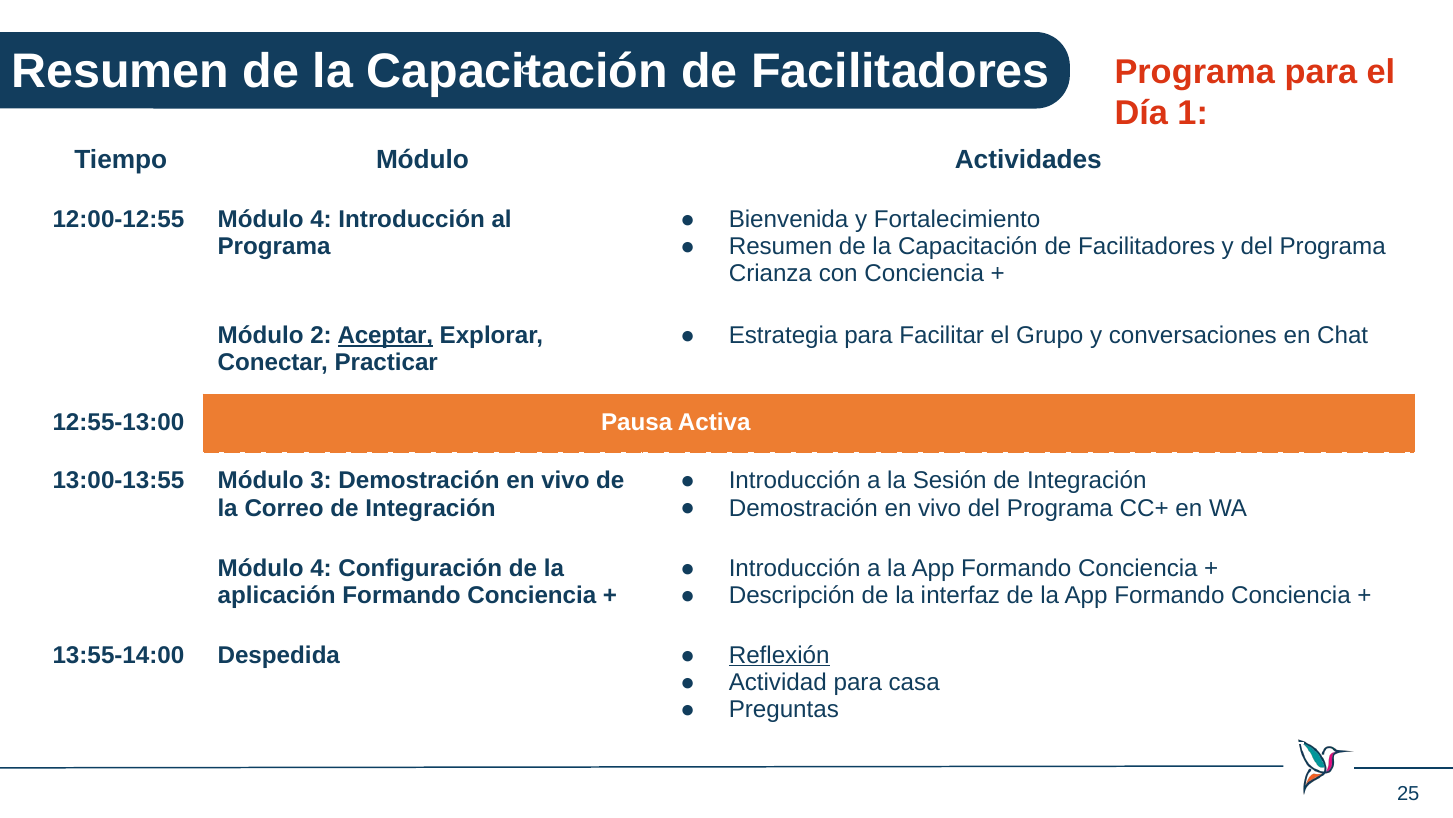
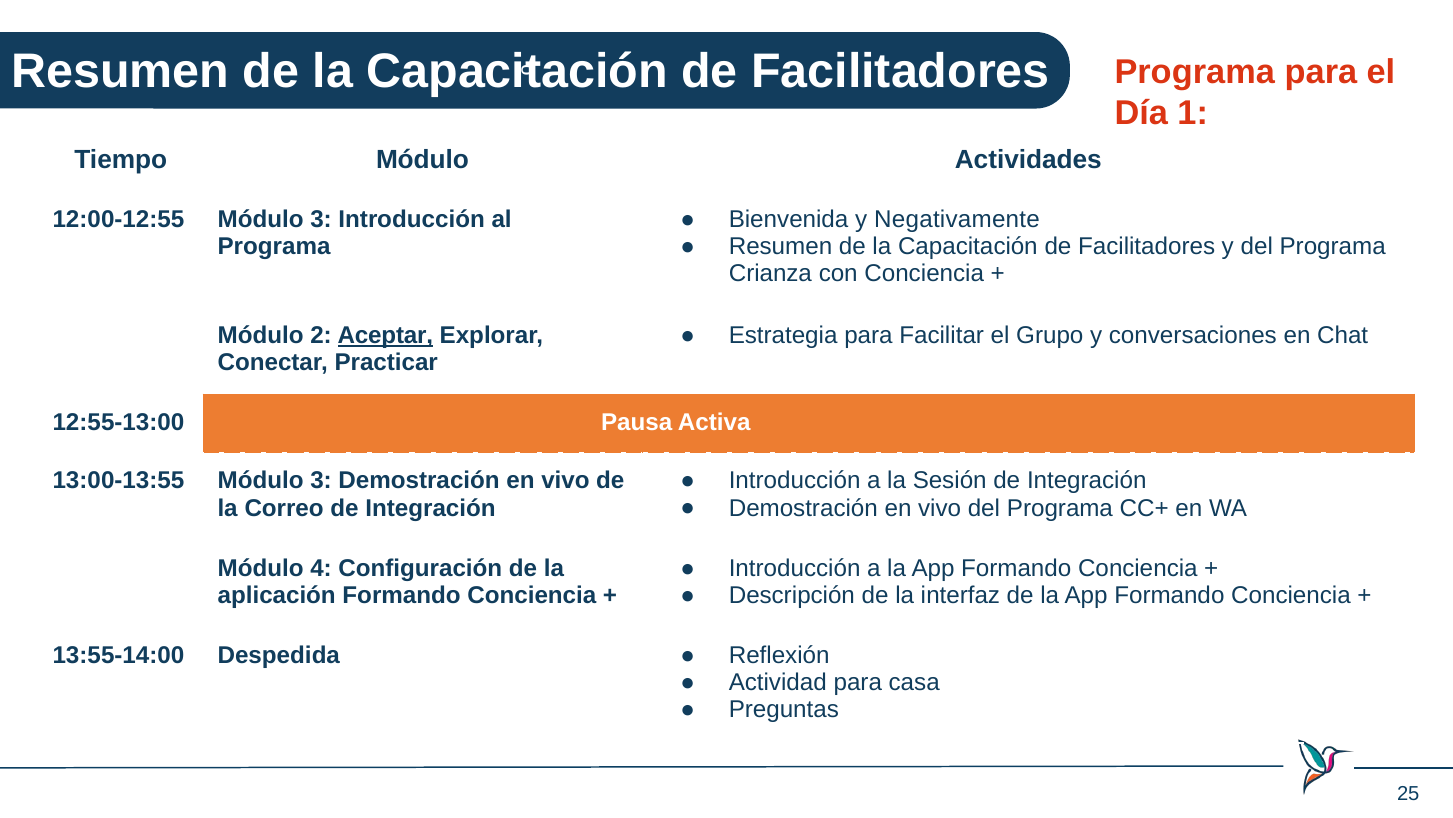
Fortalecimiento: Fortalecimiento -> Negativamente
12:00-12:55 Módulo 4: 4 -> 3
Reflexión underline: present -> none
